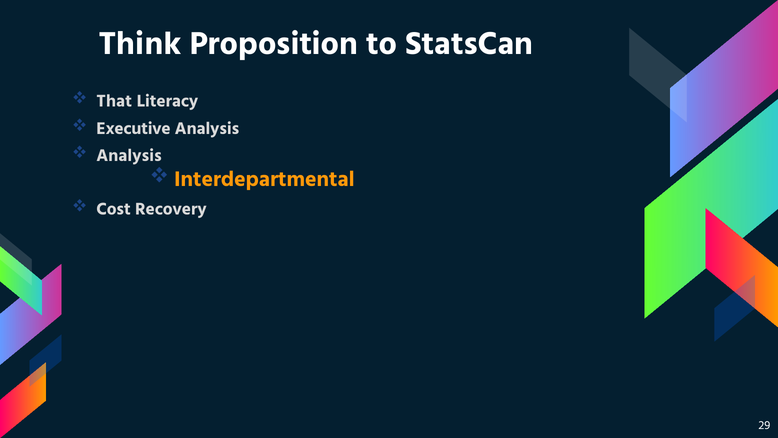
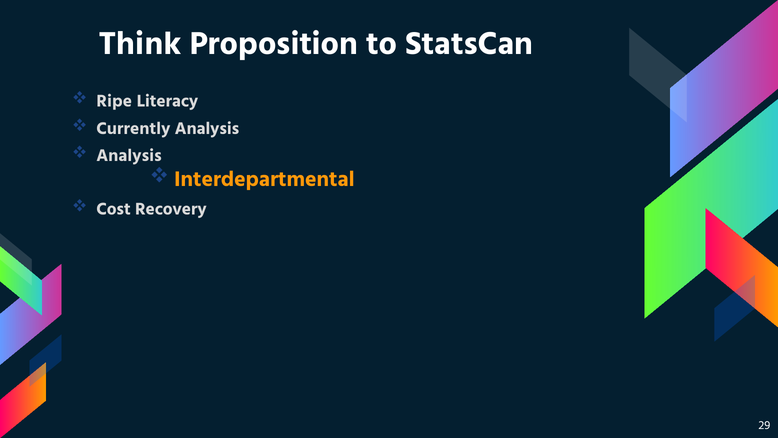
That: That -> Ripe
Executive: Executive -> Currently
